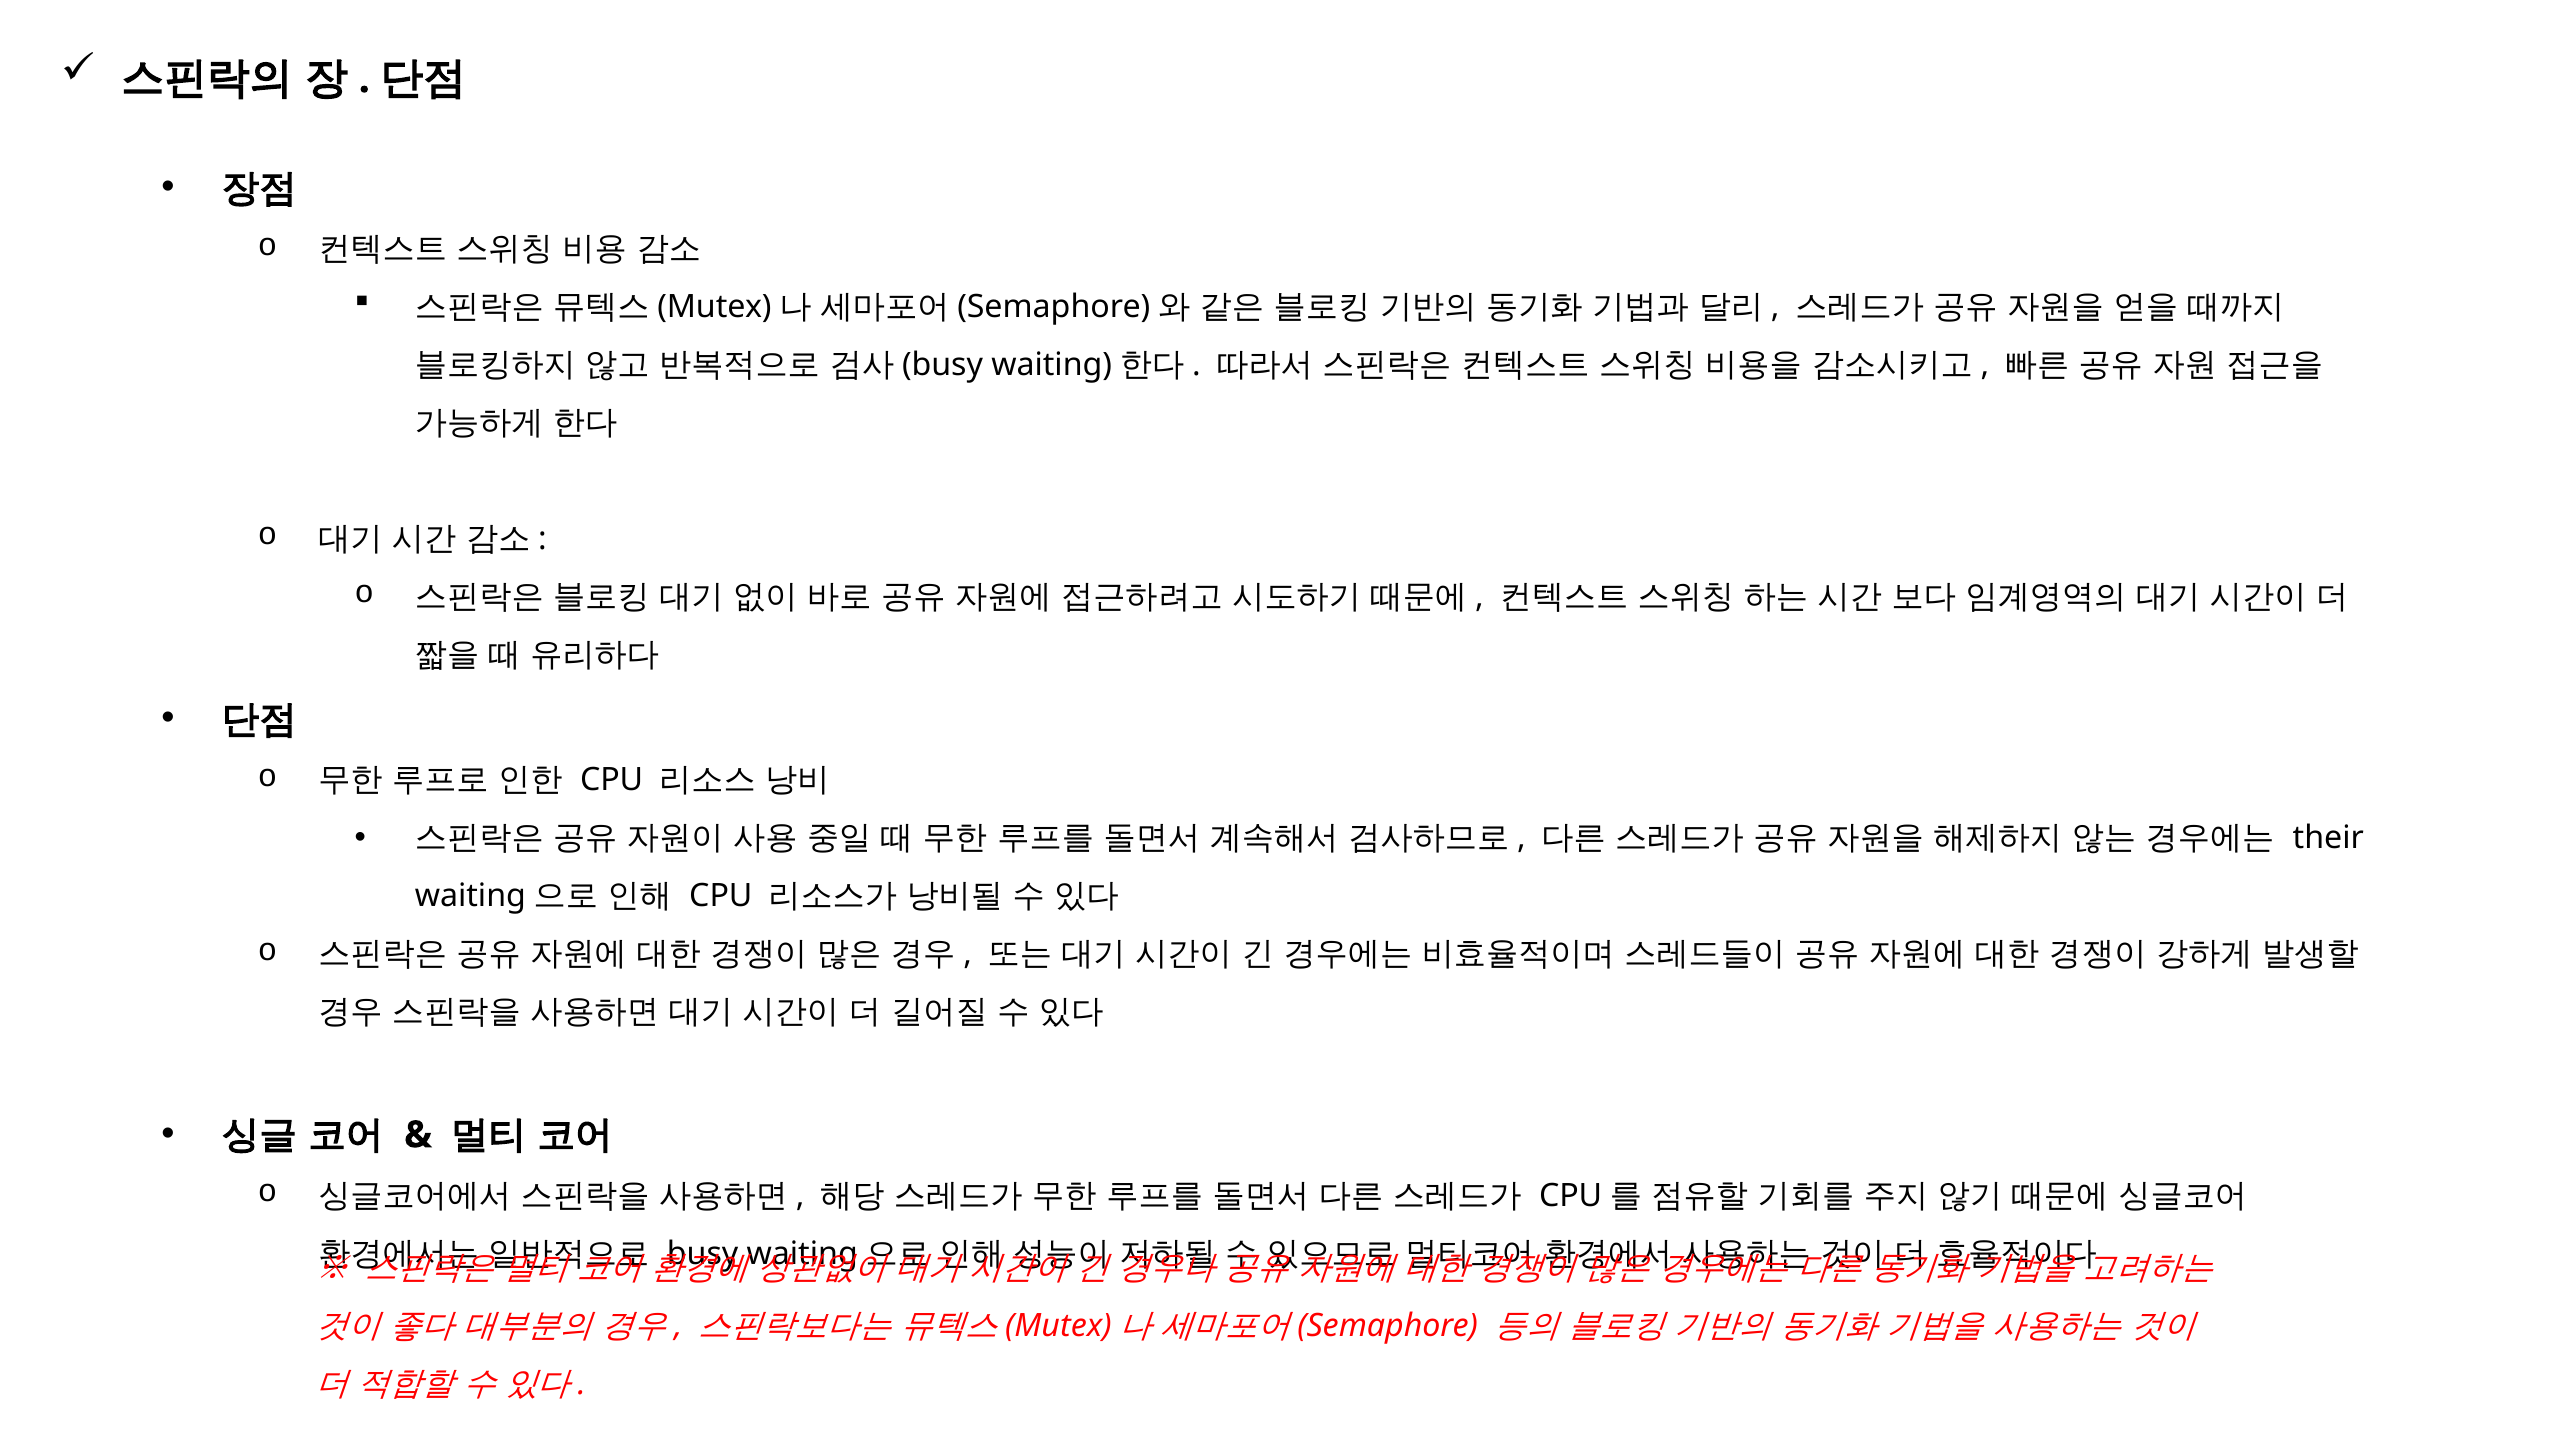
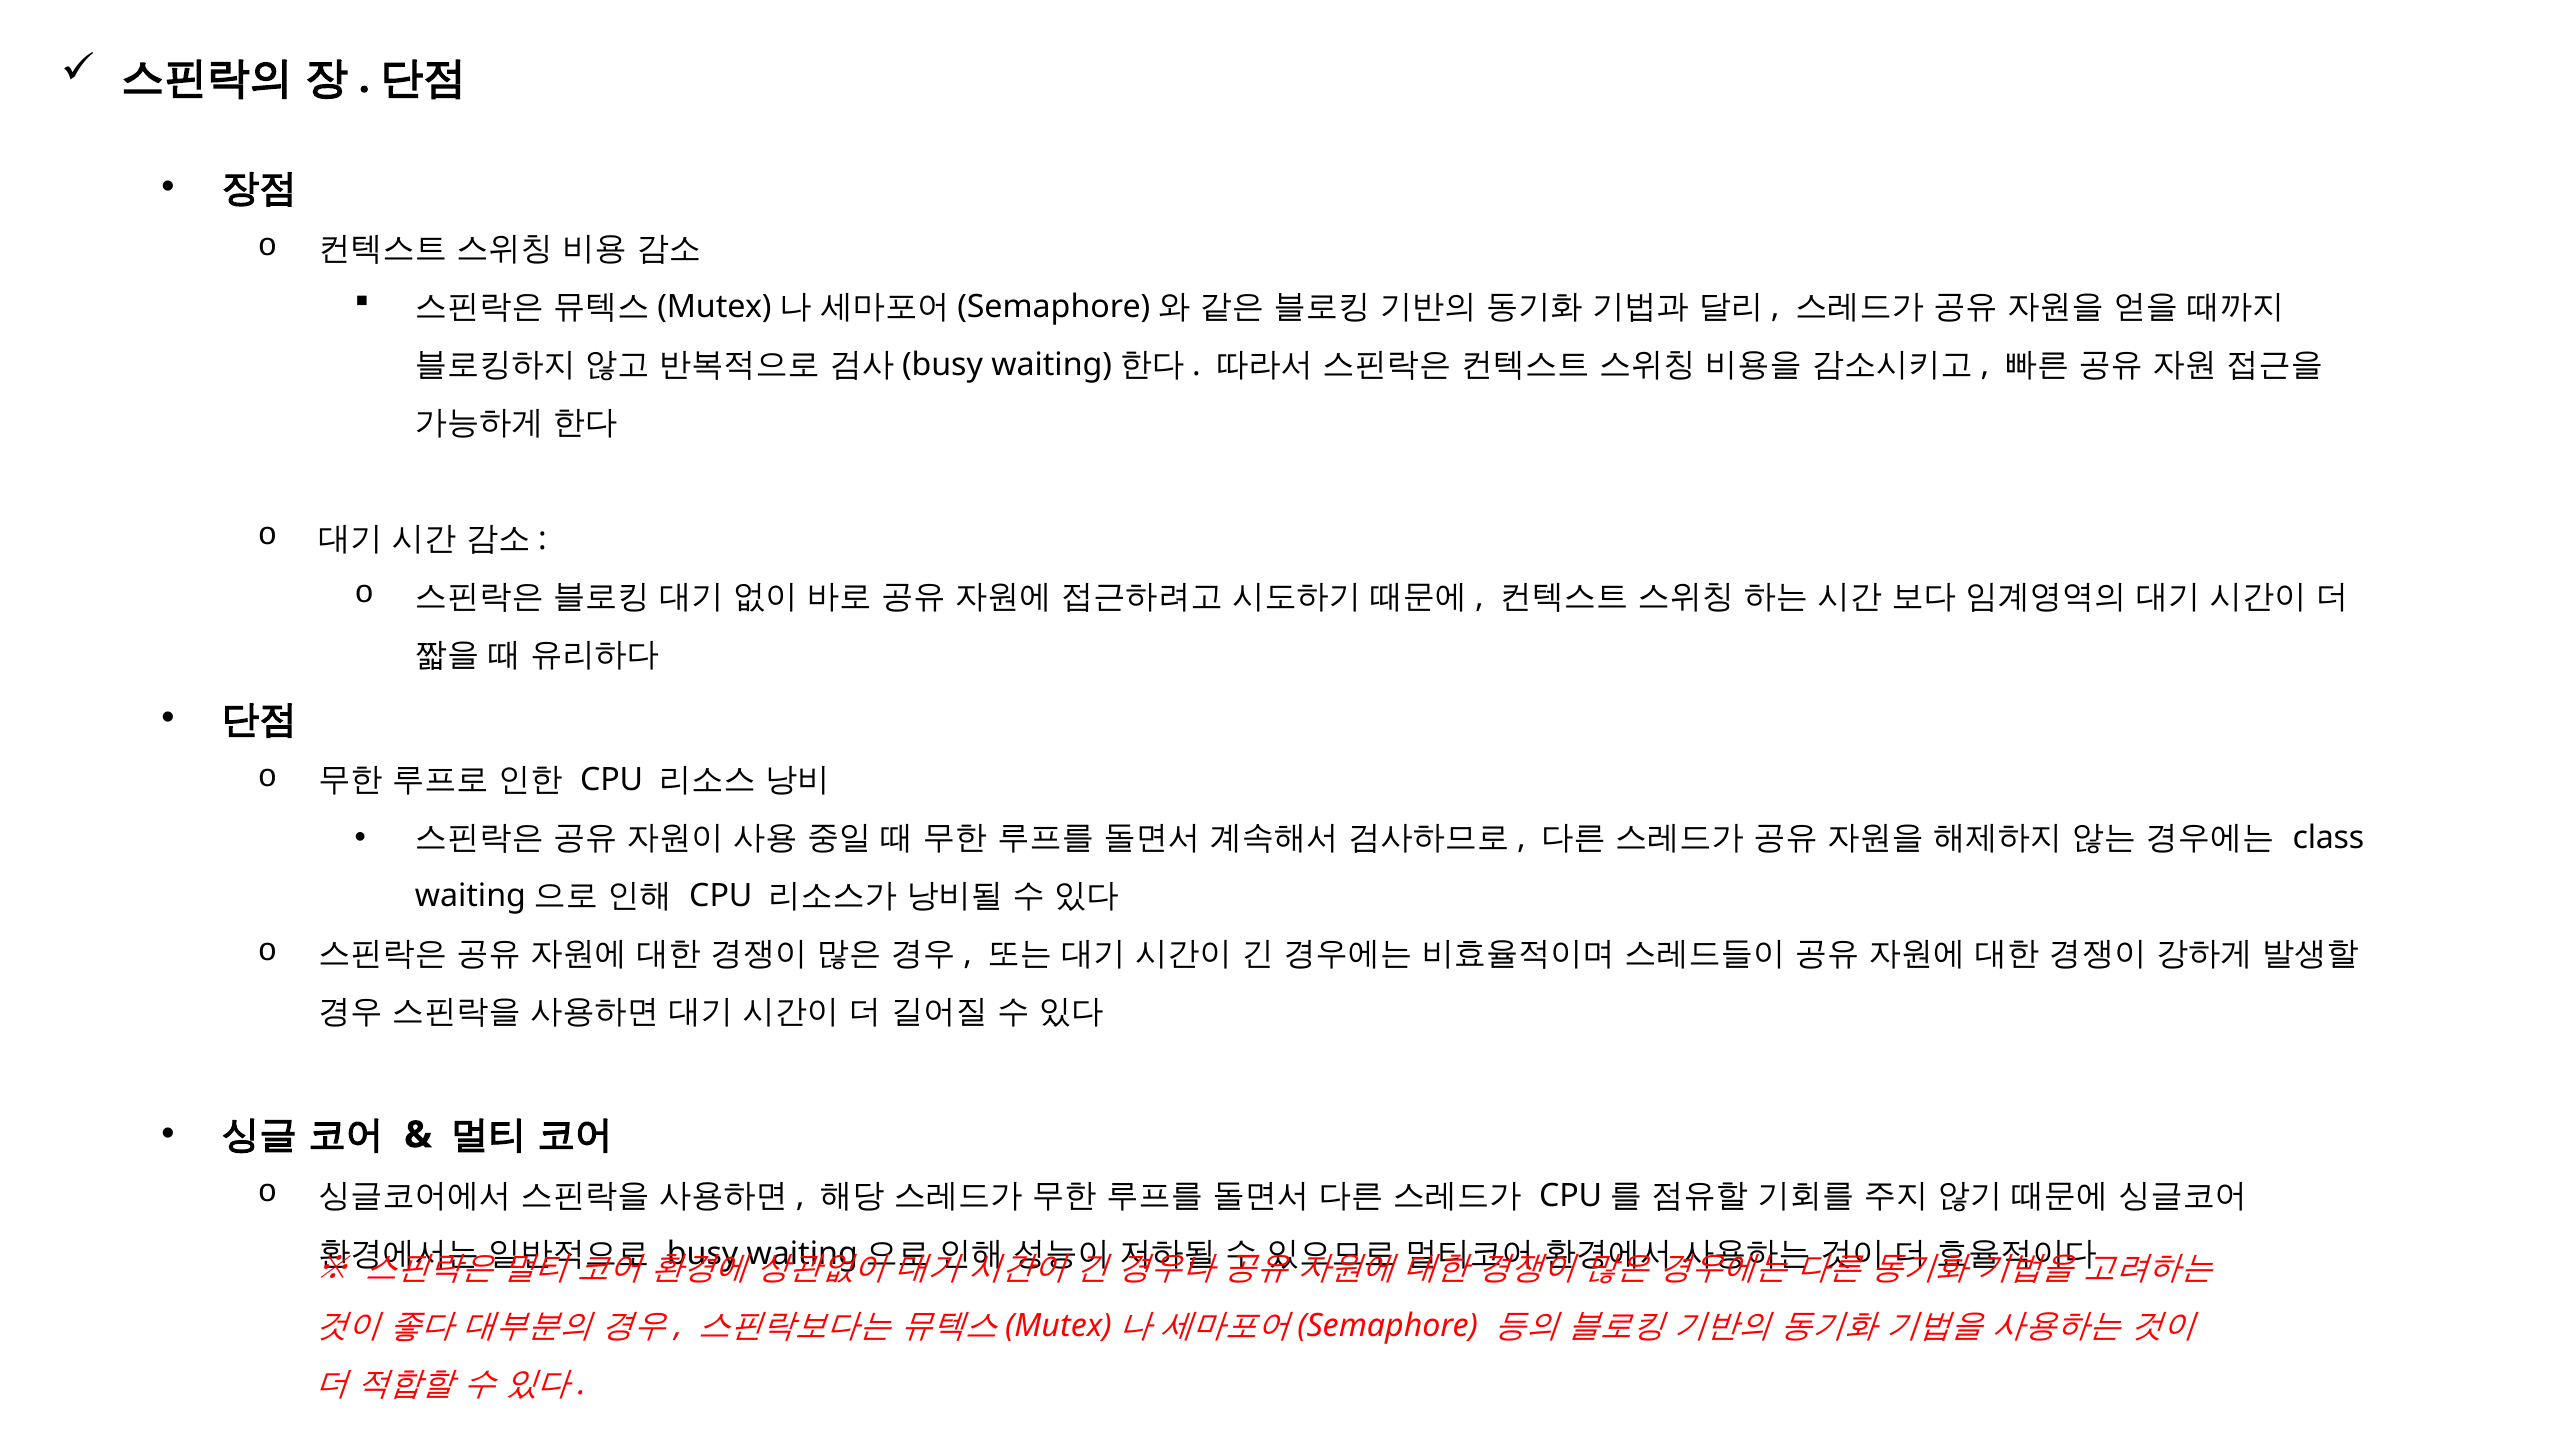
their: their -> class
